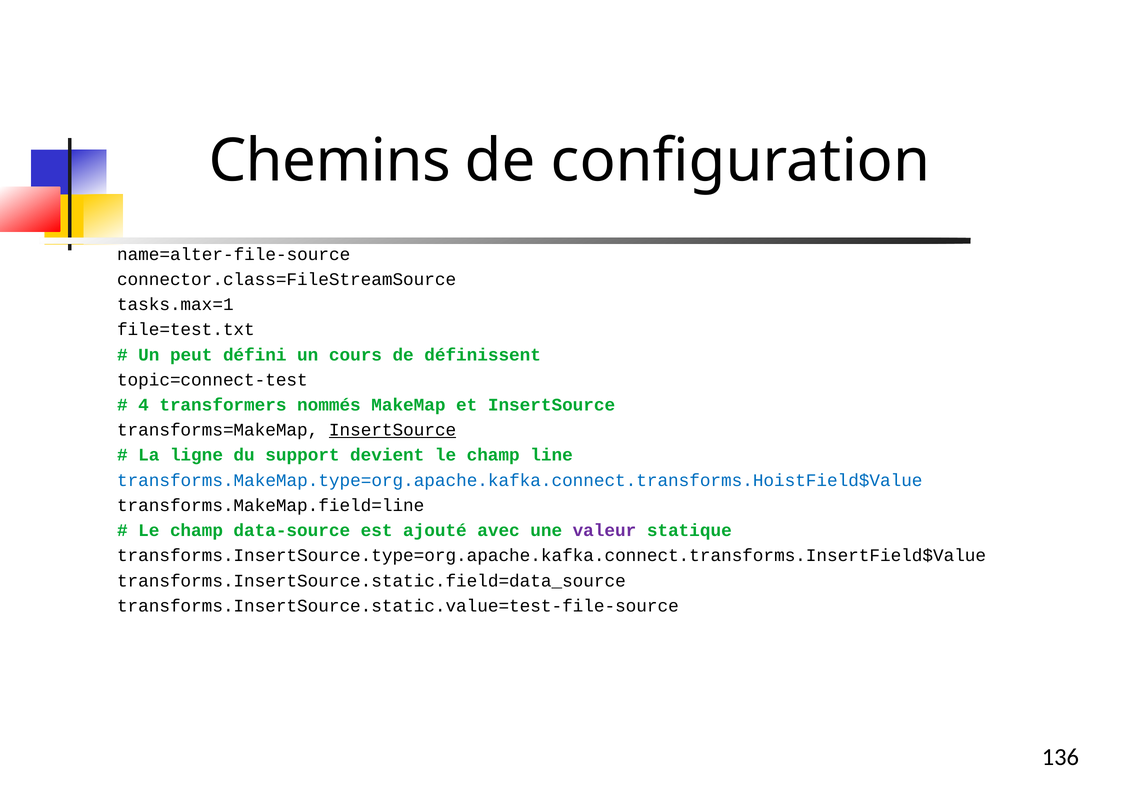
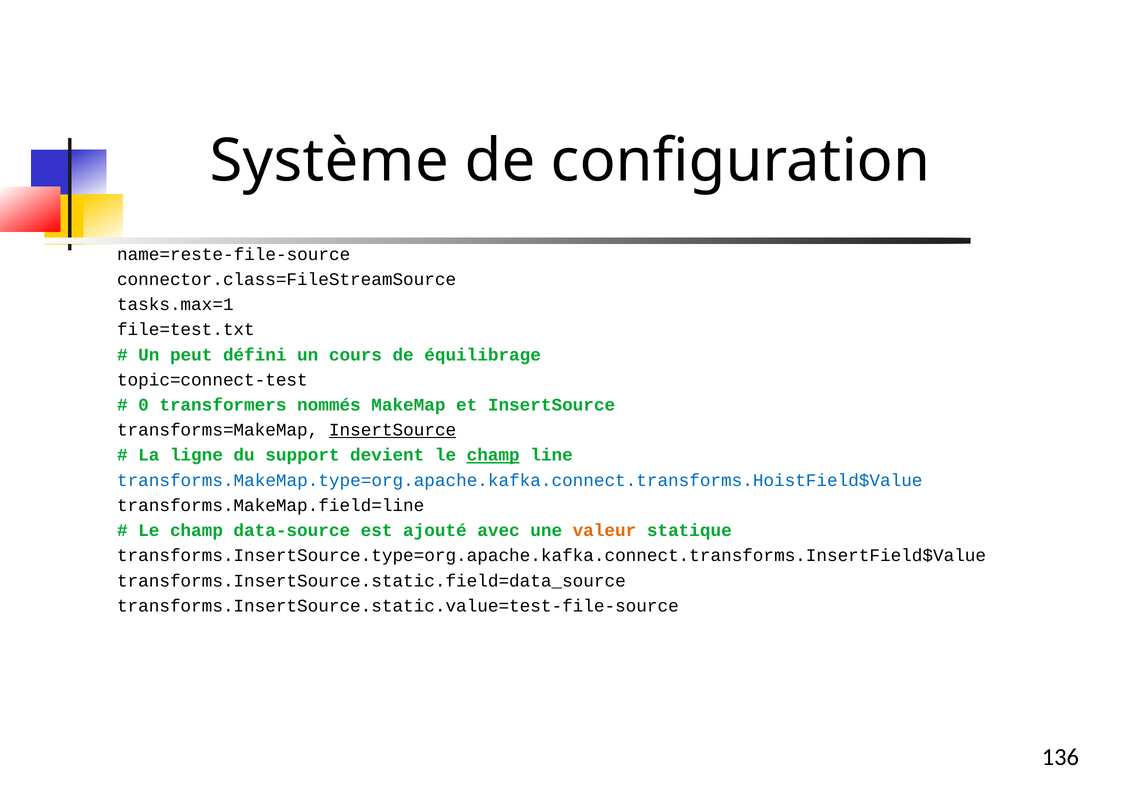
Chemins: Chemins -> Système
name=alter-file-source: name=alter-file-source -> name=reste-file-source
définissent: définissent -> équilibrage
4: 4 -> 0
champ at (493, 455) underline: none -> present
valeur colour: purple -> orange
